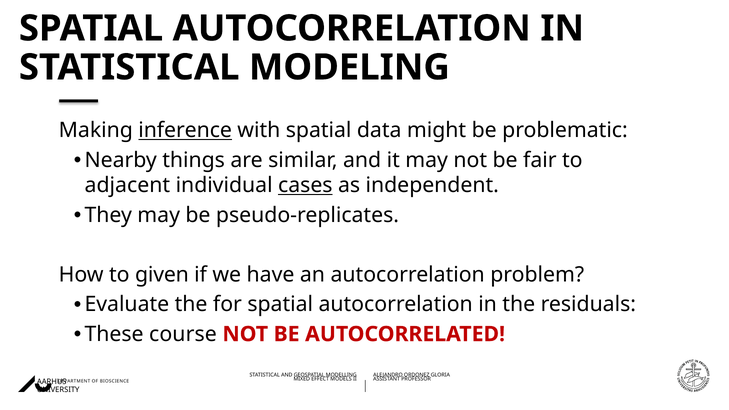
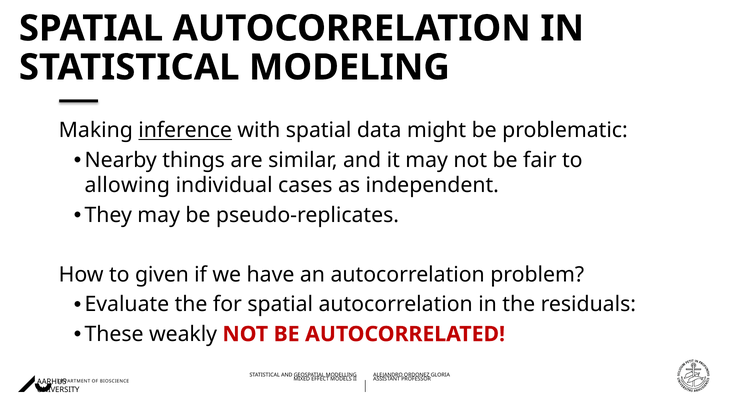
adjacent: adjacent -> allowing
cases underline: present -> none
course: course -> weakly
